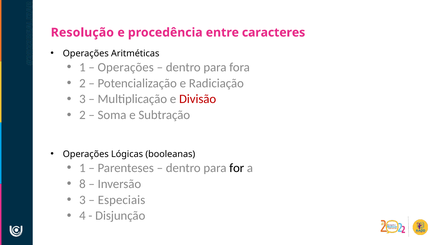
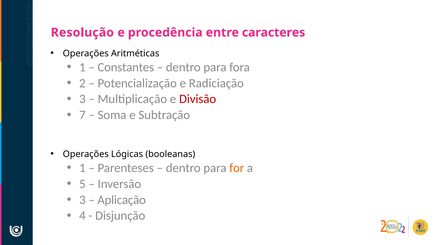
Operações at (126, 67): Operações -> Constantes
2 at (82, 115): 2 -> 7
for colour: black -> orange
8: 8 -> 5
Especiais: Especiais -> Aplicação
